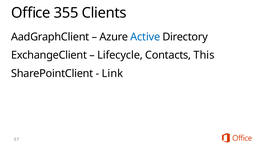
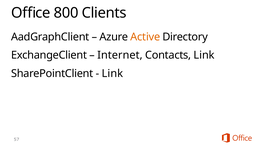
355: 355 -> 800
Active colour: blue -> orange
Lifecycle: Lifecycle -> Internet
Contacts This: This -> Link
